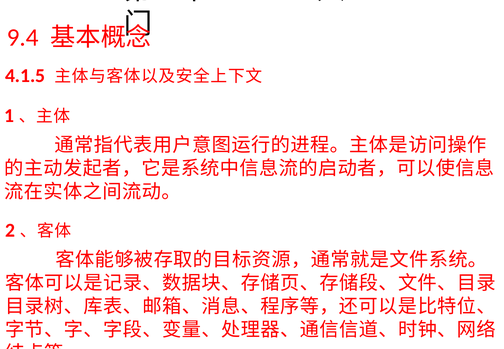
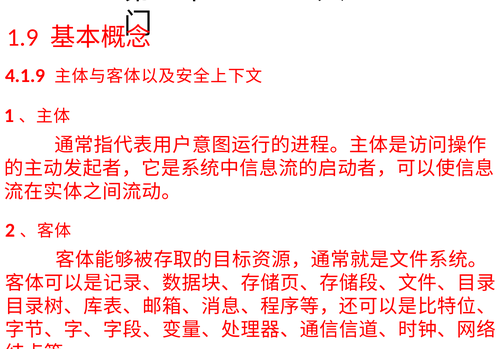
9.4: 9.4 -> 1.9
4.1.5: 4.1.5 -> 4.1.9
